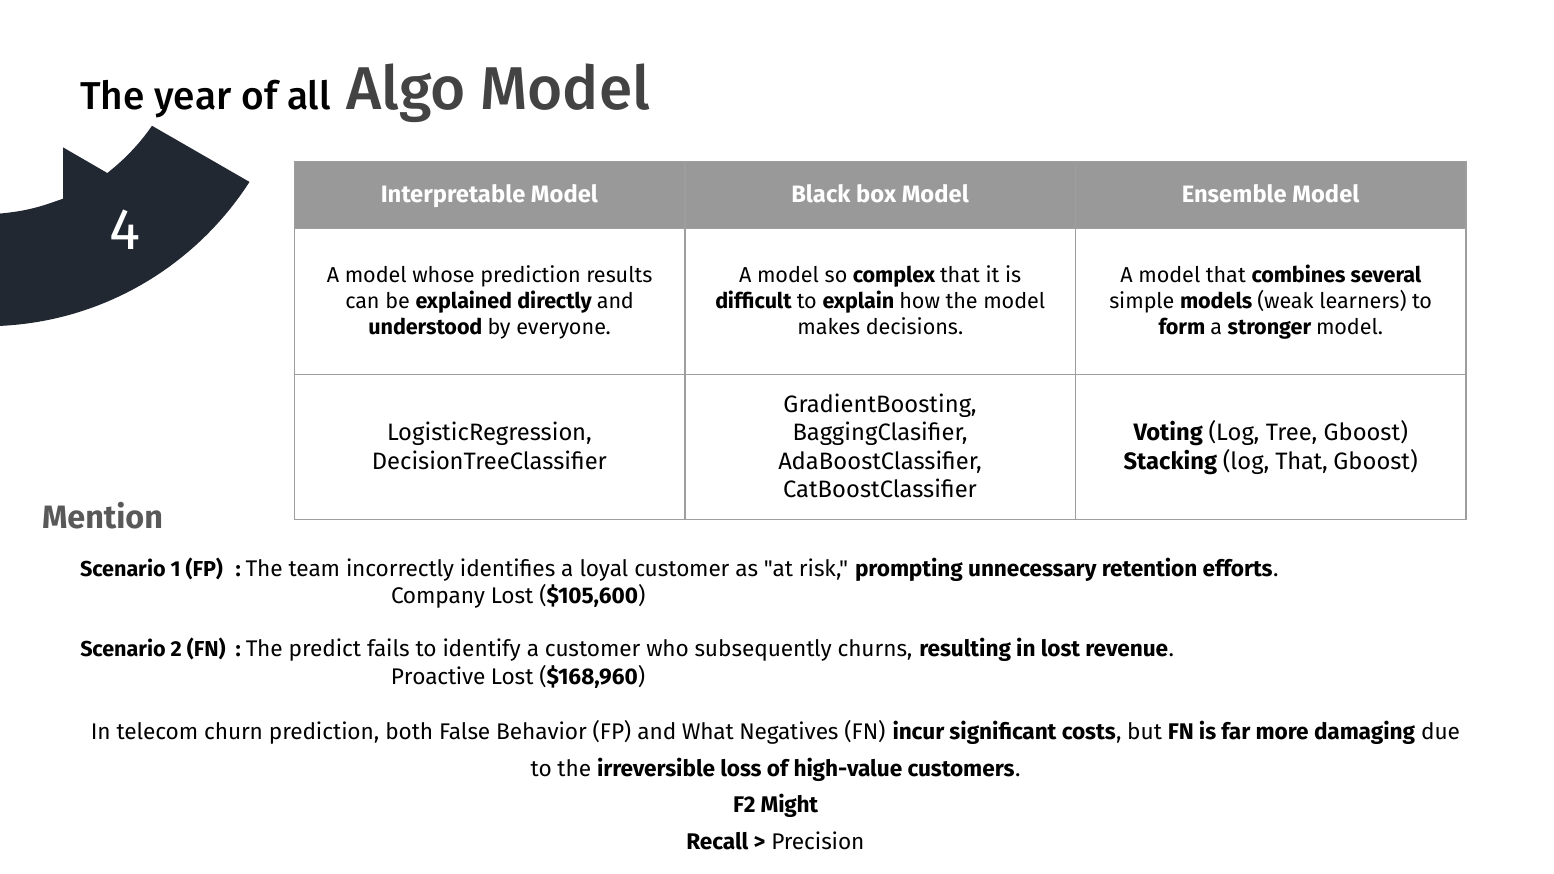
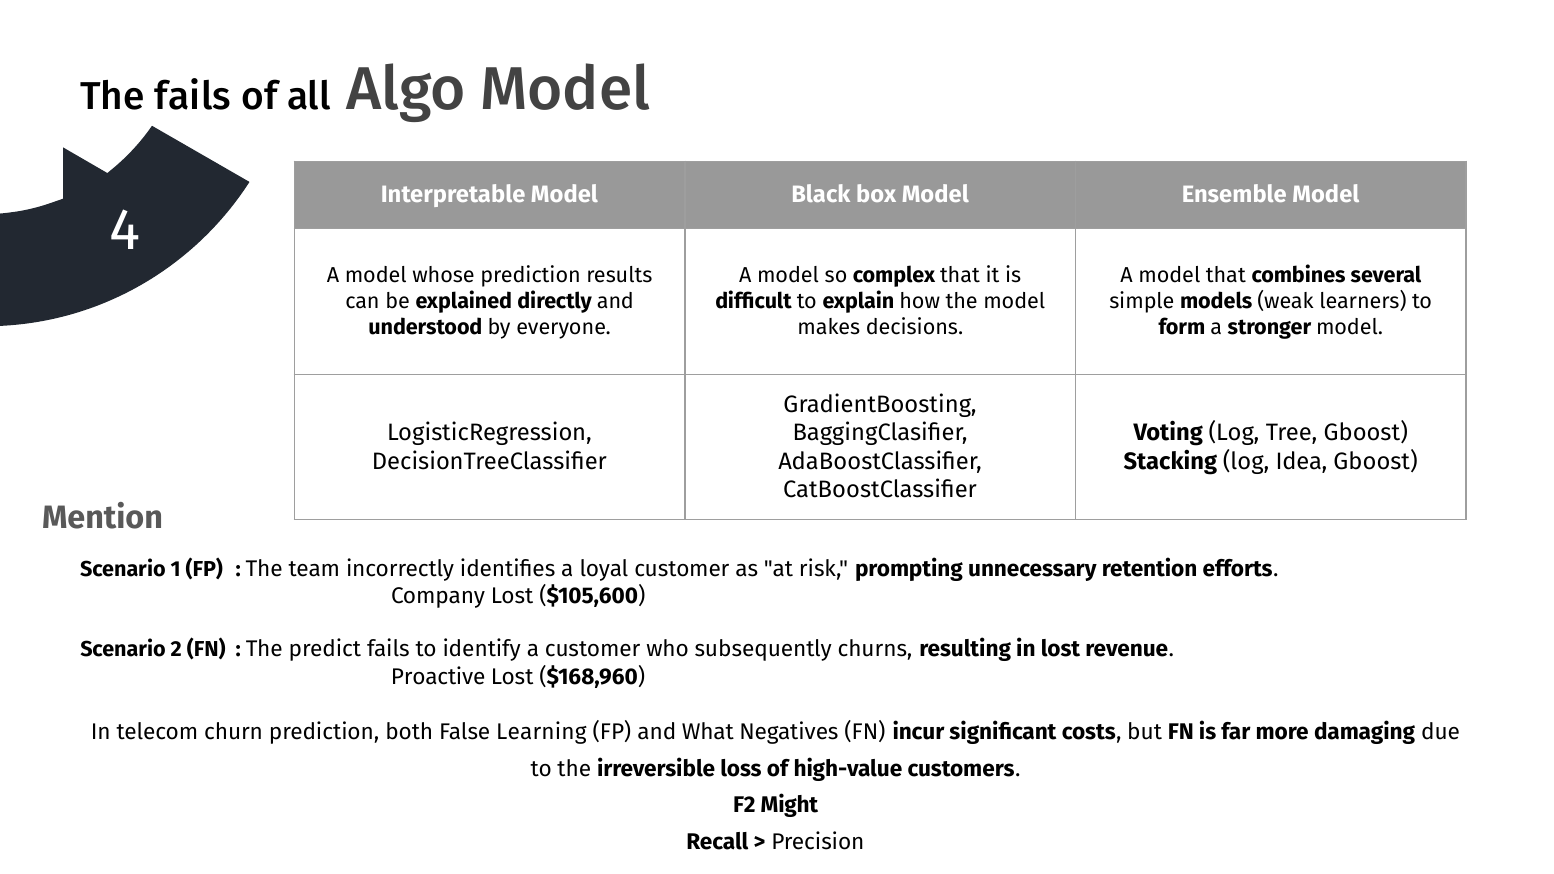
The year: year -> fails
log That: That -> Idea
Behavior: Behavior -> Learning
